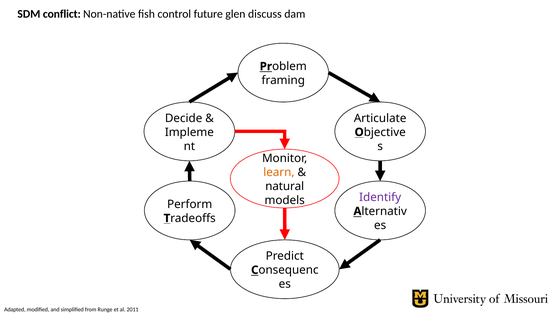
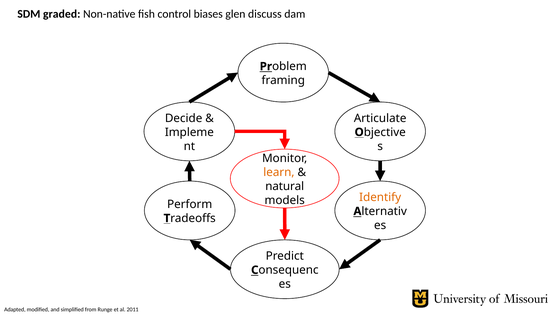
conflict: conflict -> graded
future: future -> biases
Identify colour: purple -> orange
